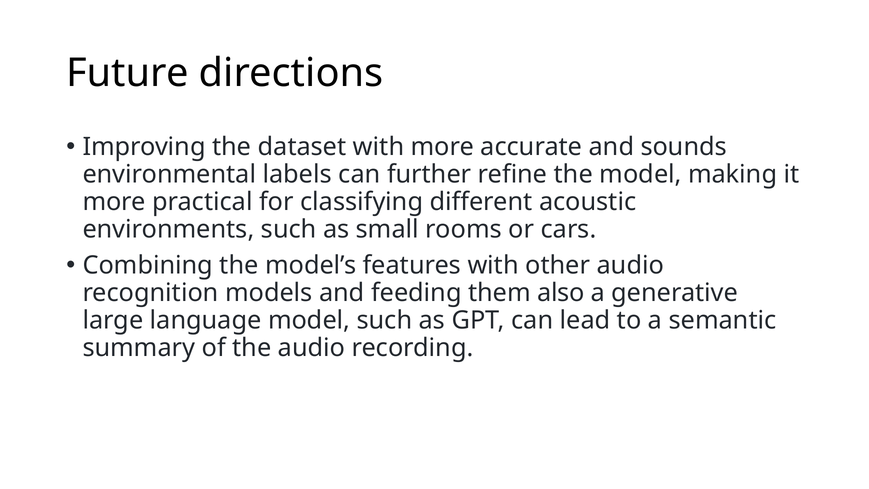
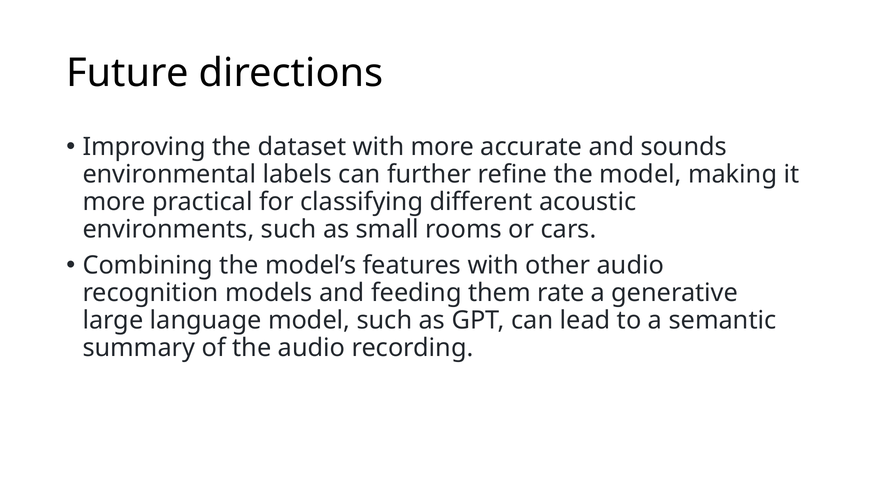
also: also -> rate
